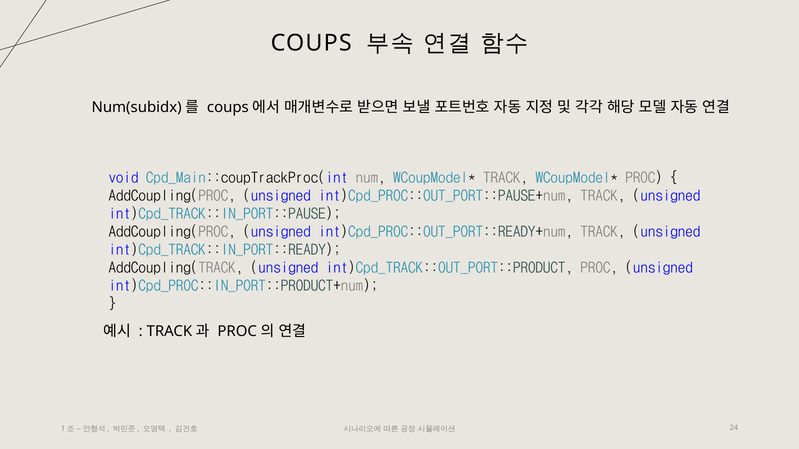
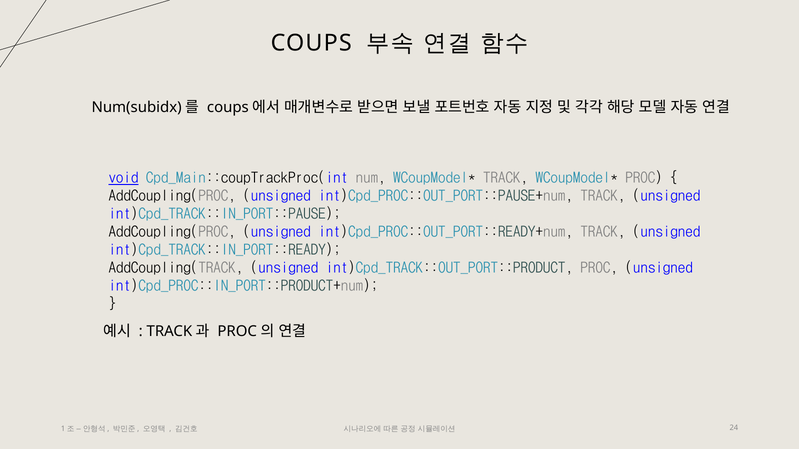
void underline: none -> present
